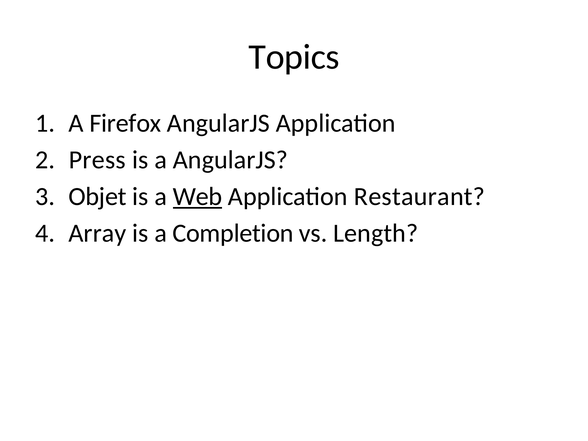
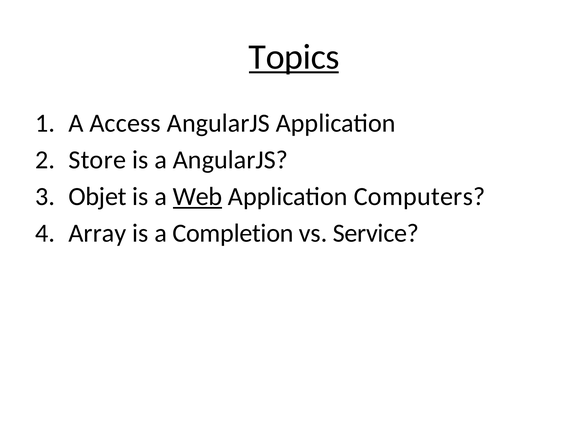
Topics underline: none -> present
Firefox: Firefox -> Access
Press: Press -> Store
Restaurant: Restaurant -> Computers
Length: Length -> Service
